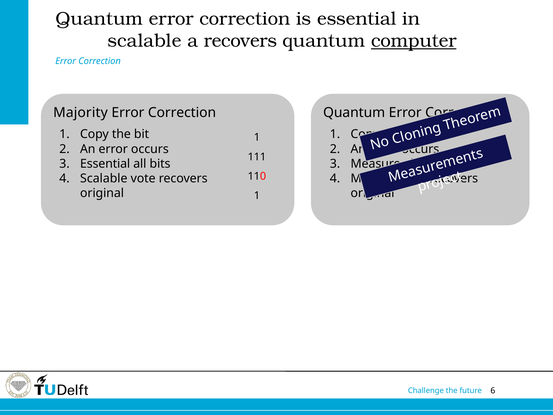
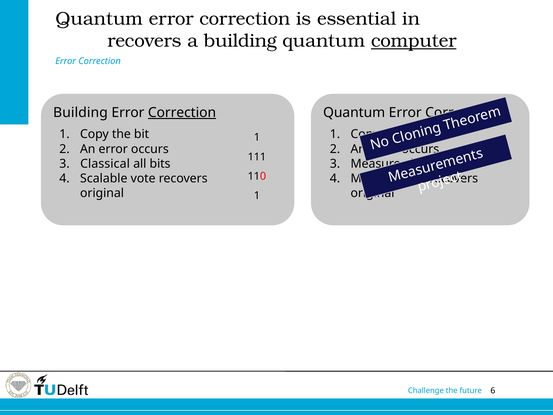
scalable at (144, 41): scalable -> recovers
a recovers: recovers -> building
Majority at (80, 112): Majority -> Building
Correction at (182, 112) underline: none -> present
Essential at (105, 164): Essential -> Classical
